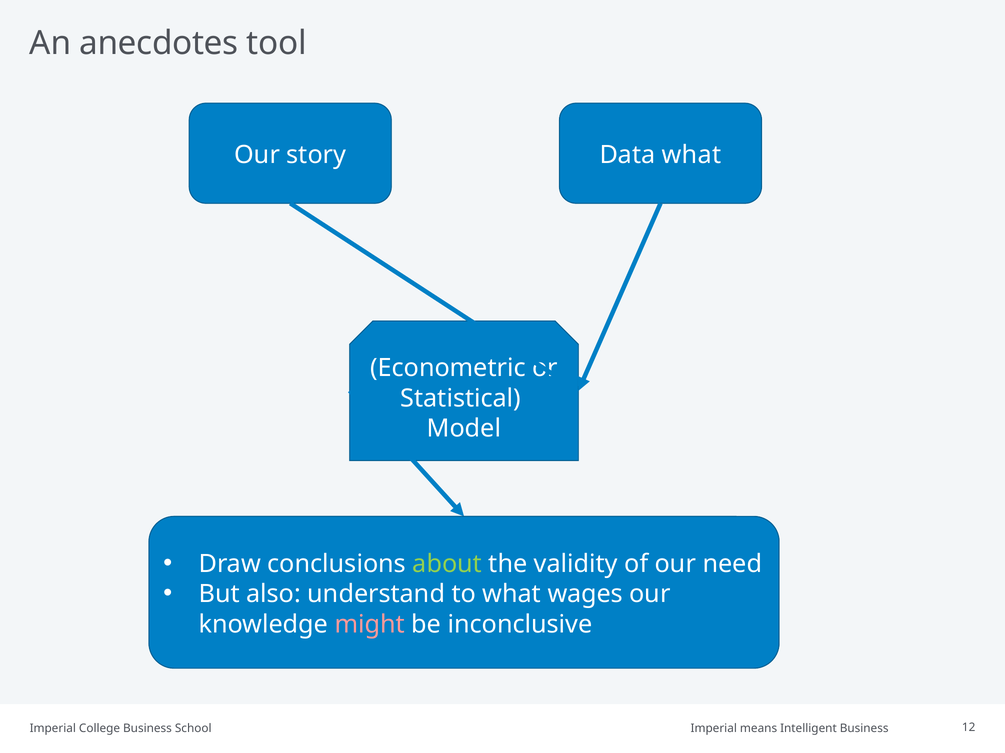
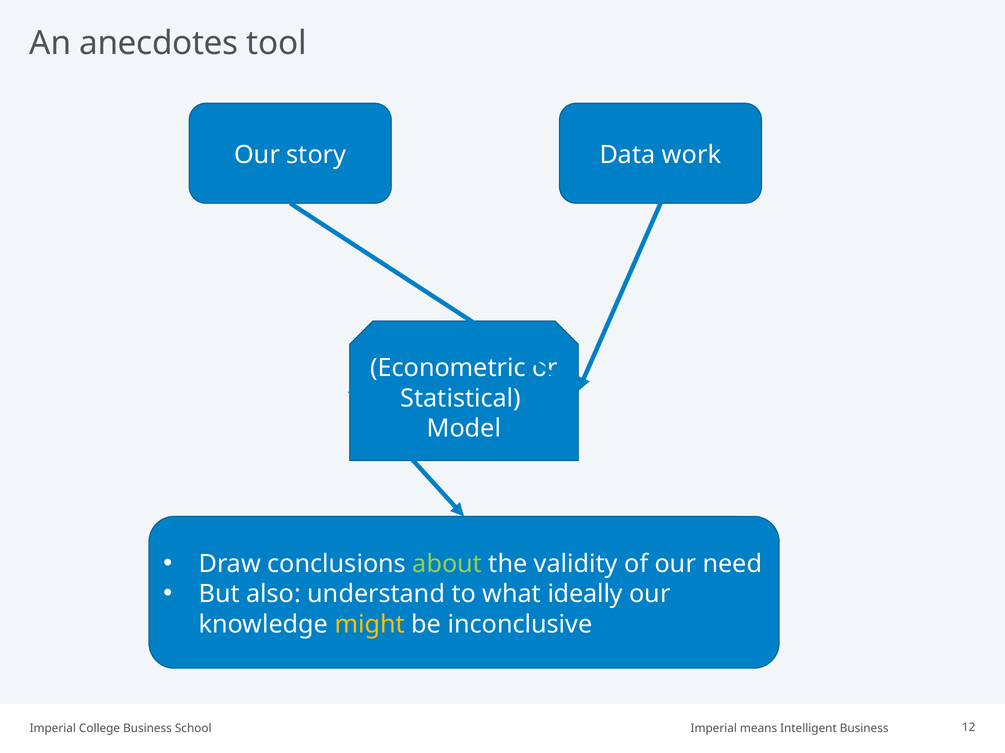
Data what: what -> work
wages: wages -> ideally
might colour: pink -> yellow
